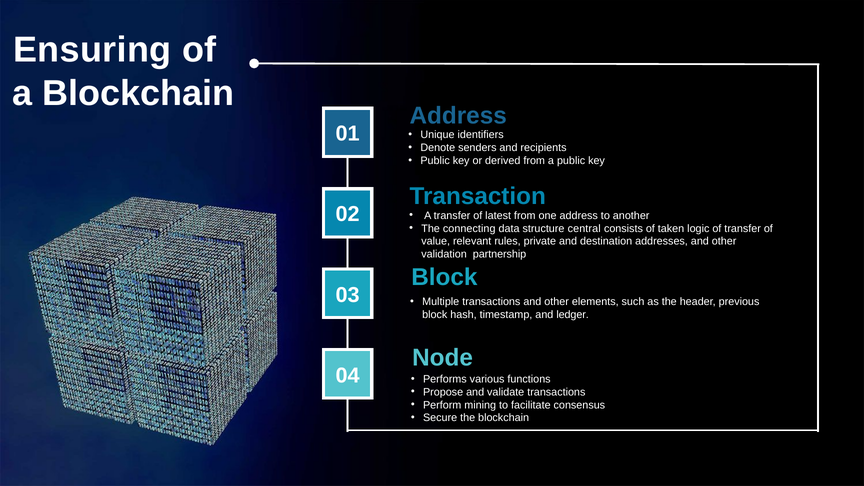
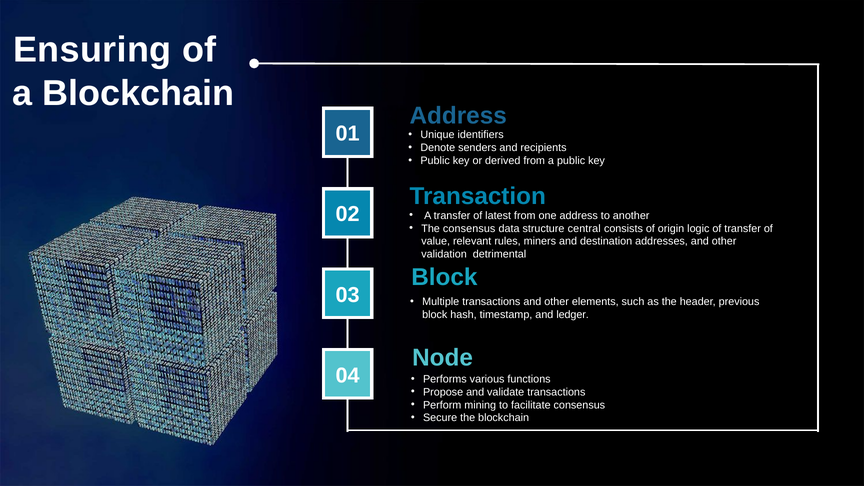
The connecting: connecting -> consensus
taken: taken -> origin
private: private -> miners
partnership: partnership -> detrimental
